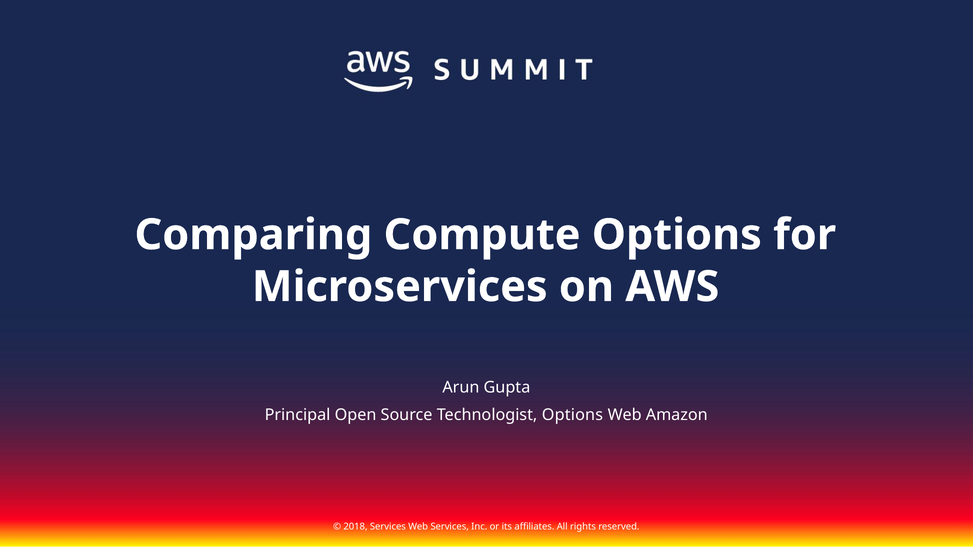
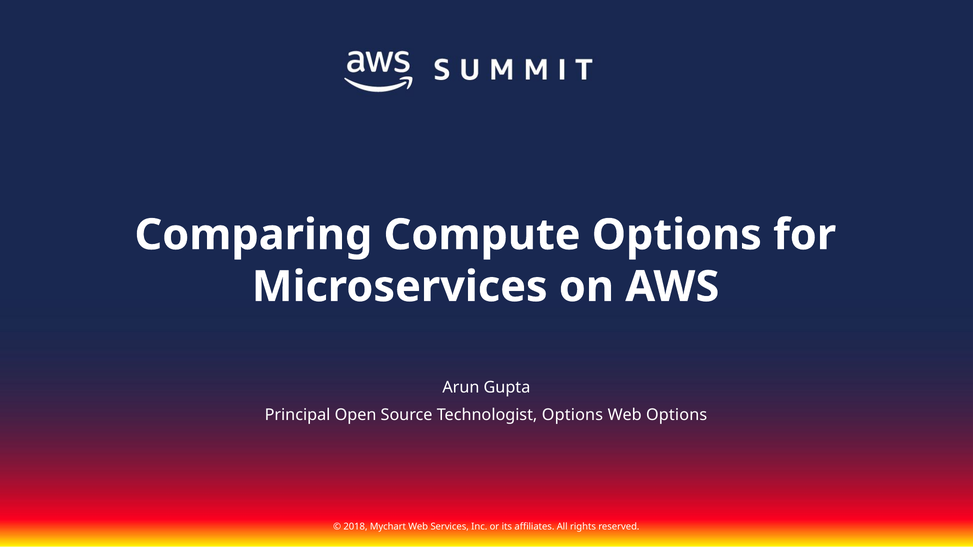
Web Amazon: Amazon -> Options
Services at (388, 527): Services -> Mychart
